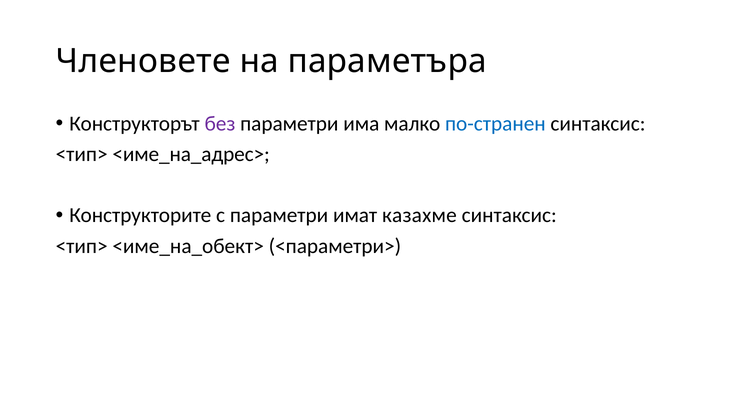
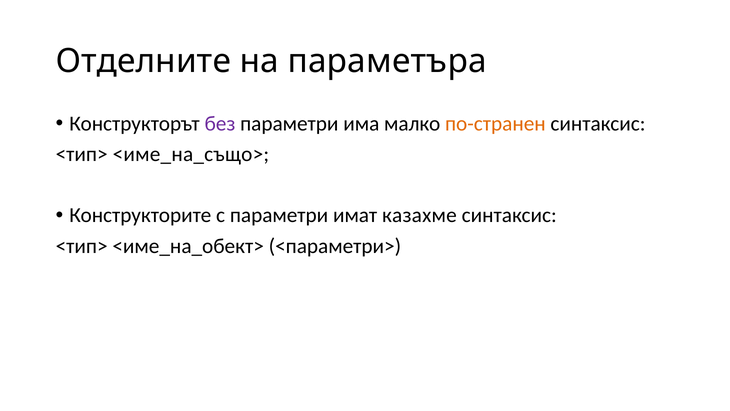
Членовете: Членовете -> Отделните
по-странен colour: blue -> orange
<име_на_адрес>: <име_на_адрес> -> <име_на_също>
